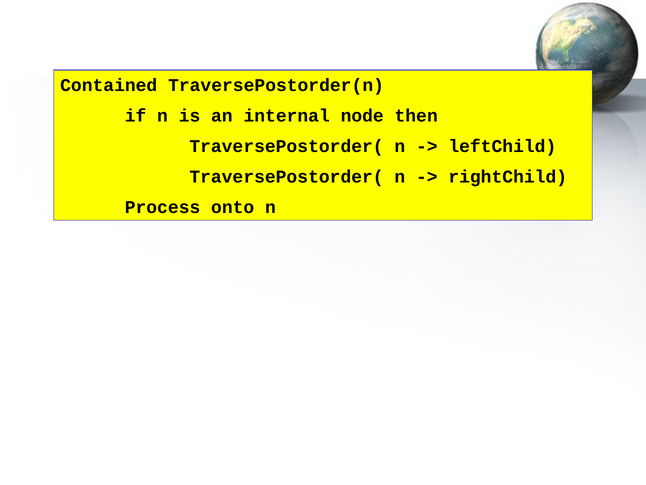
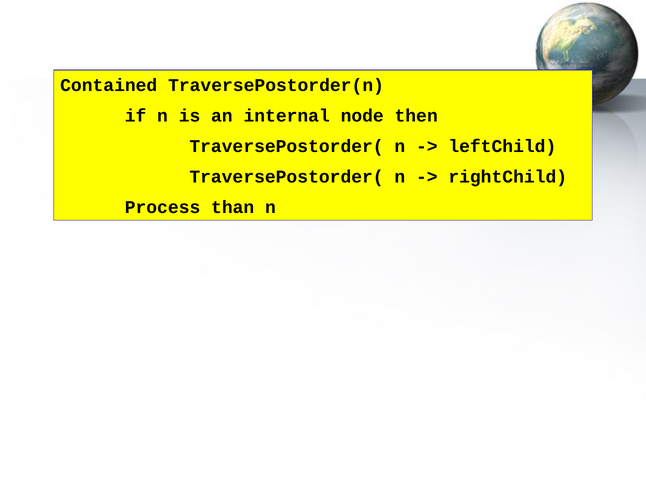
onto: onto -> than
